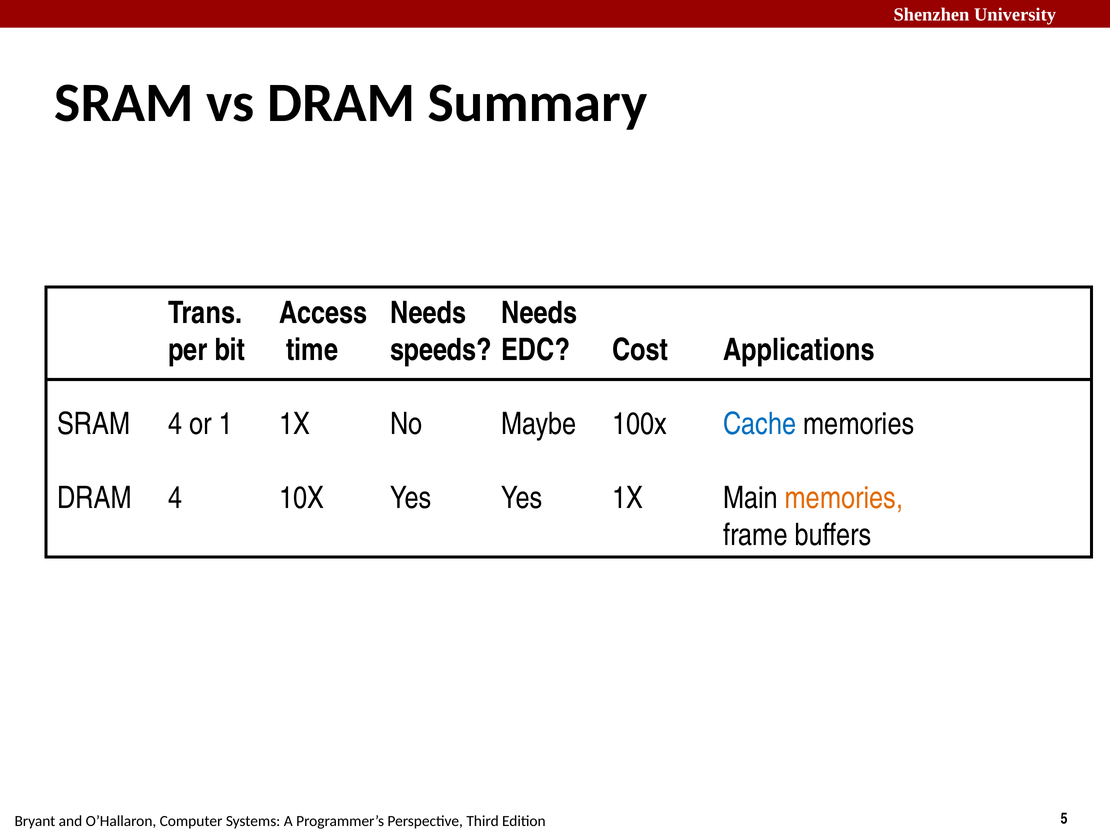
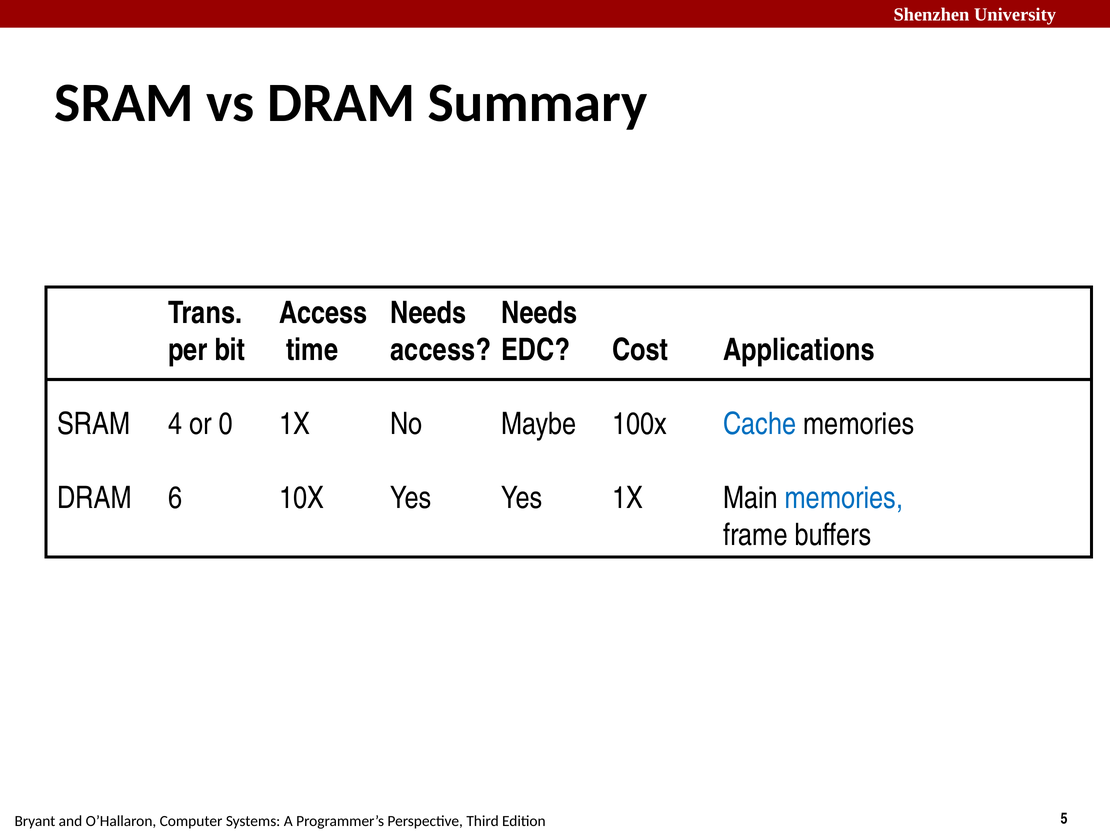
time speeds: speeds -> access
1: 1 -> 0
DRAM 4: 4 -> 6
memories at (844, 498) colour: orange -> blue
